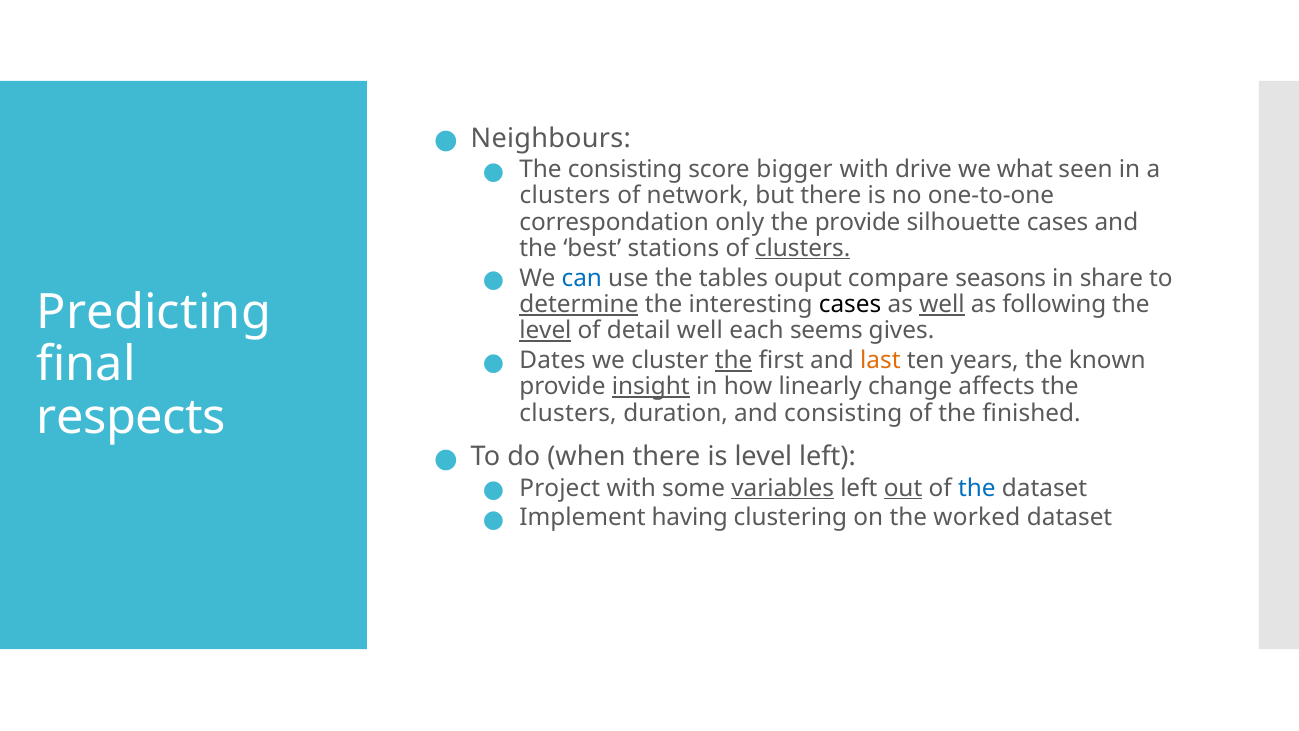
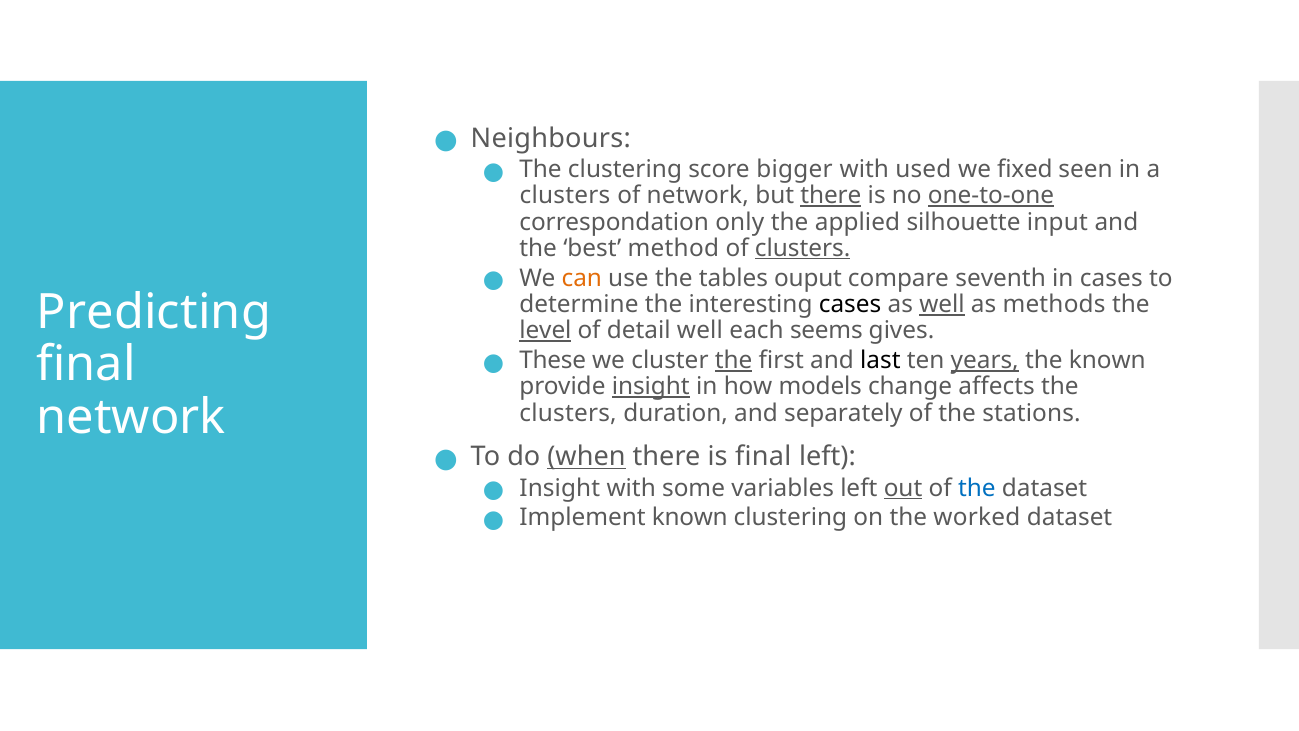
The consisting: consisting -> clustering
drive: drive -> used
what: what -> fixed
there at (831, 196) underline: none -> present
one-to-one underline: none -> present
the provide: provide -> applied
silhouette cases: cases -> input
stations: stations -> method
can colour: blue -> orange
seasons: seasons -> seventh
in share: share -> cases
determine underline: present -> none
following: following -> methods
Dates: Dates -> These
last colour: orange -> black
years underline: none -> present
linearly: linearly -> models
respects at (131, 417): respects -> network
and consisting: consisting -> separately
finished: finished -> stations
when underline: none -> present
is level: level -> final
Project at (560, 488): Project -> Insight
variables underline: present -> none
Implement having: having -> known
